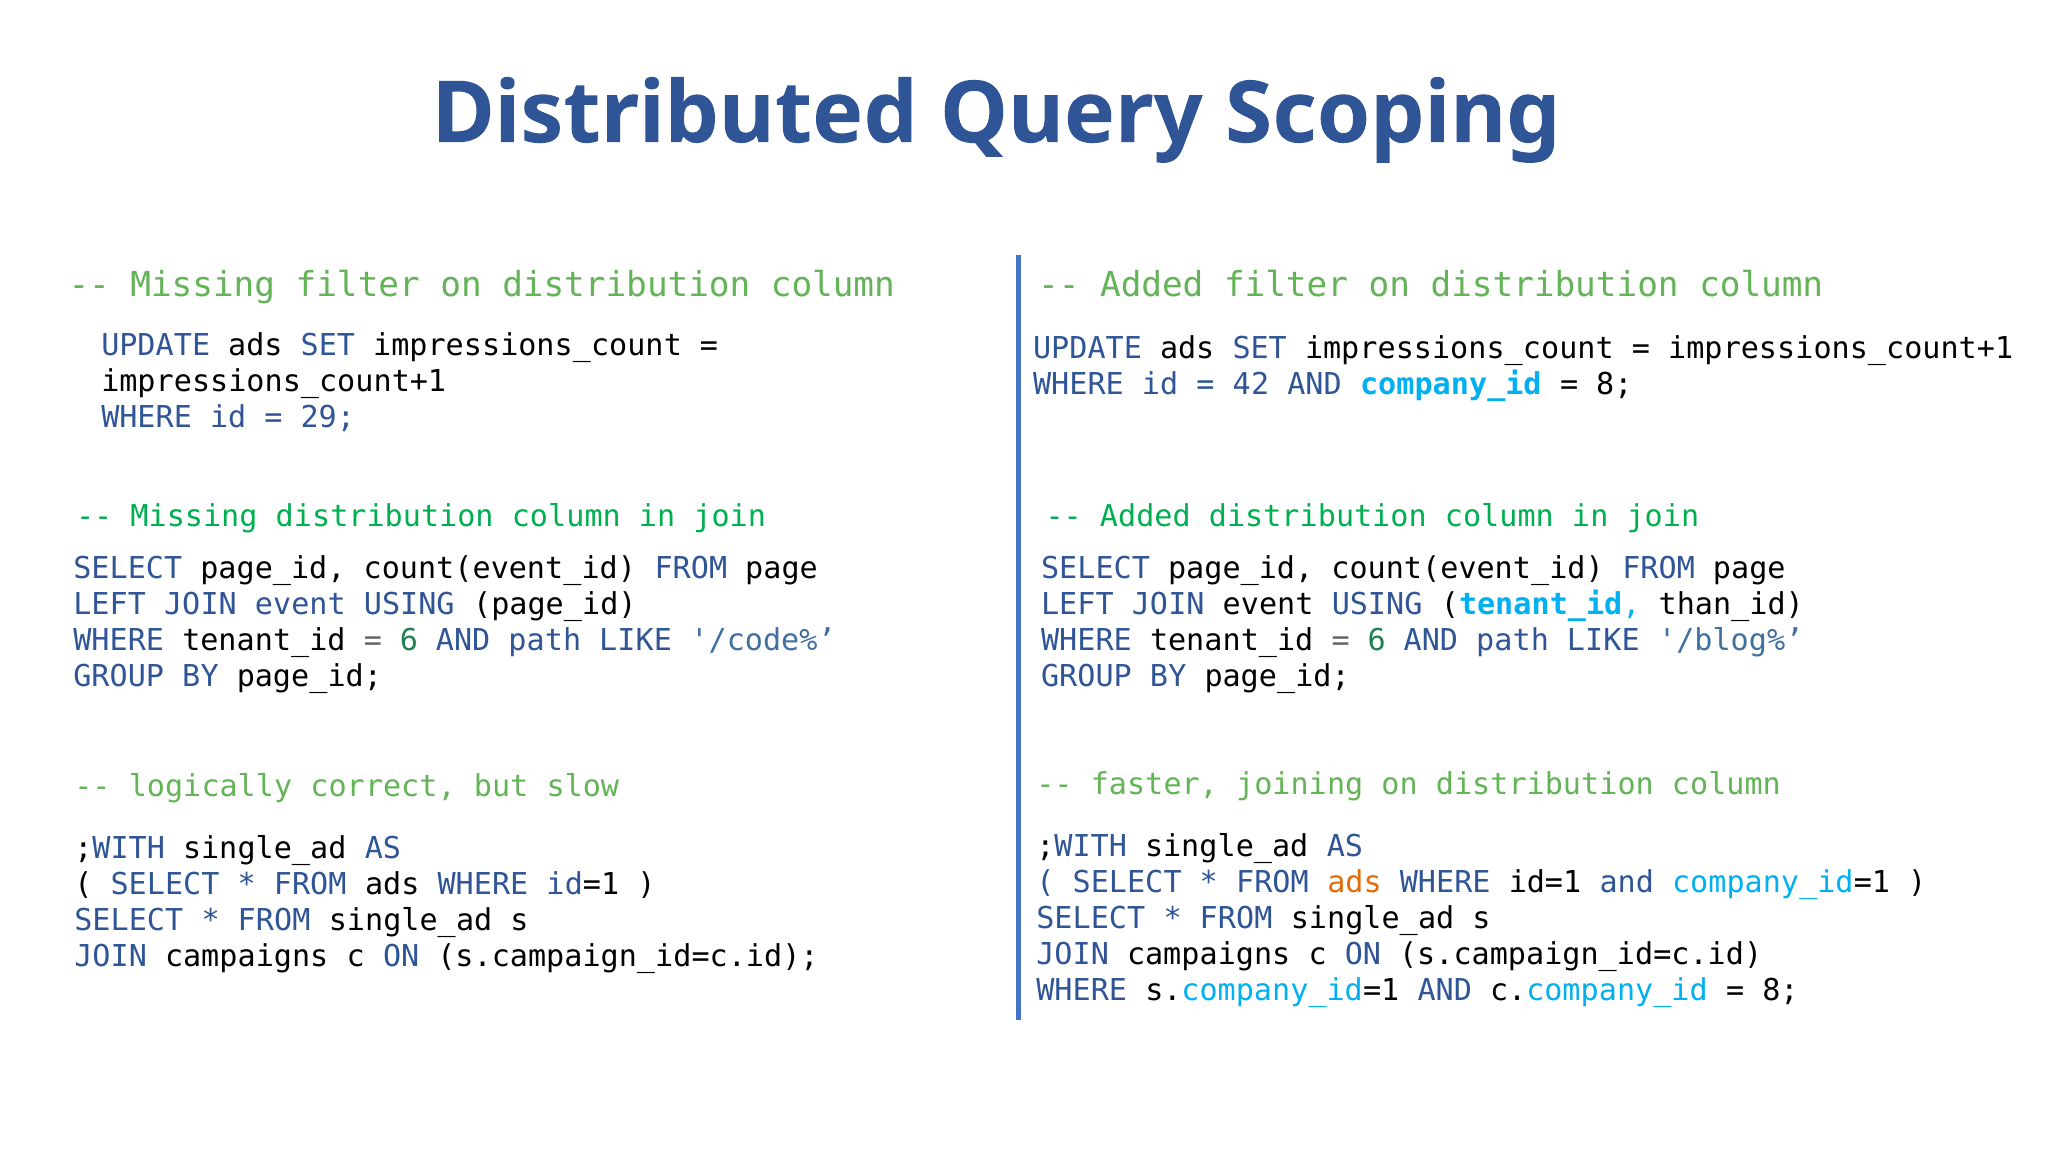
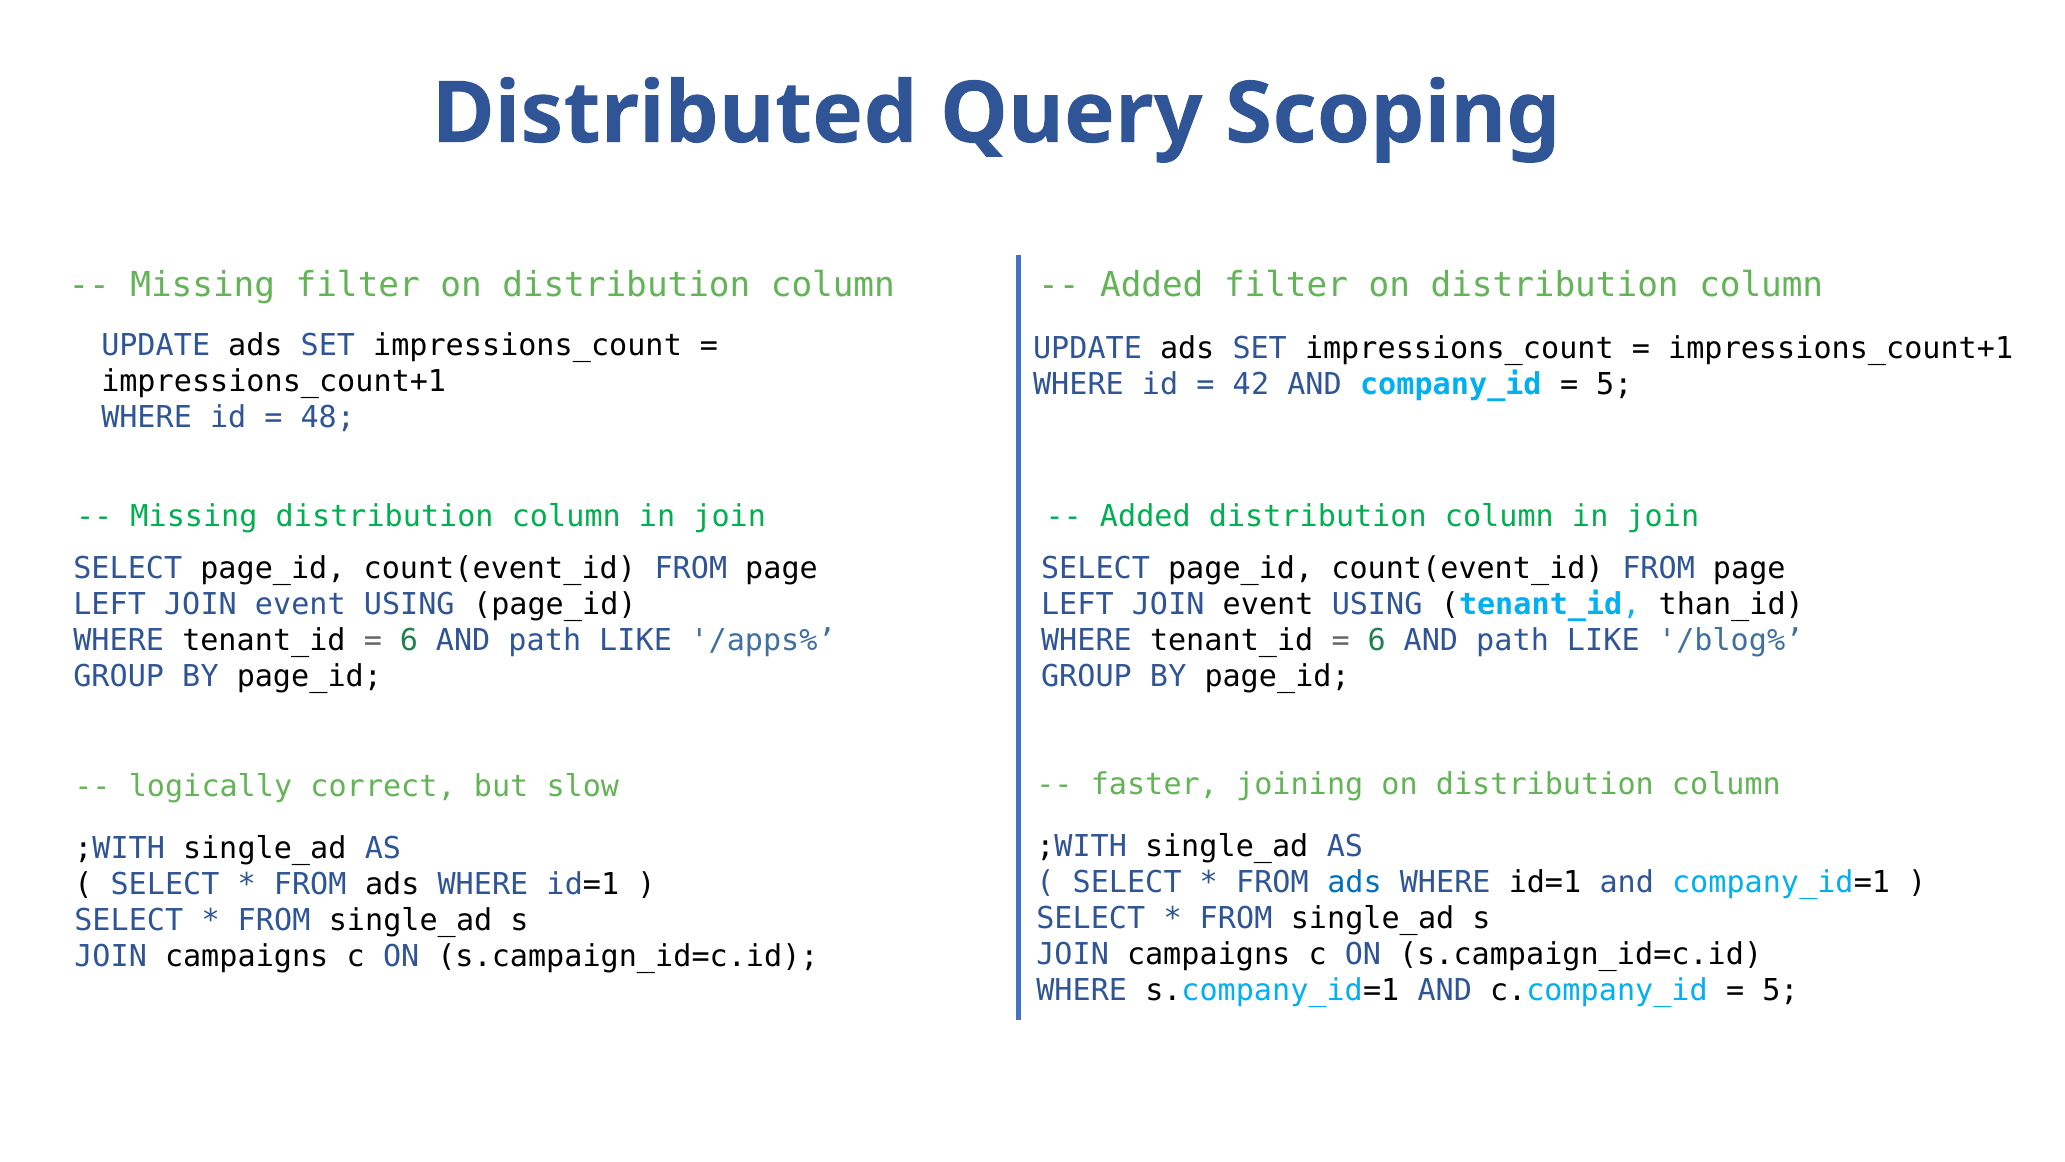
8 at (1614, 385): 8 -> 5
29: 29 -> 48
/code%: /code% -> /apps%
ads at (1354, 882) colour: orange -> blue
8 at (1780, 990): 8 -> 5
